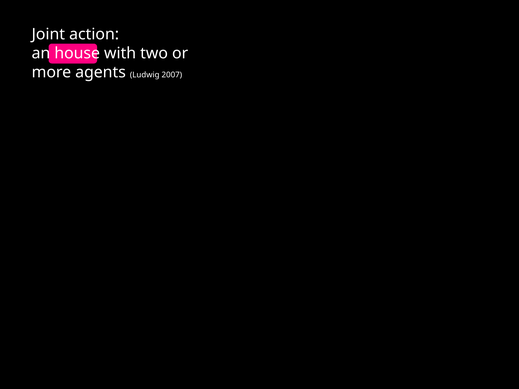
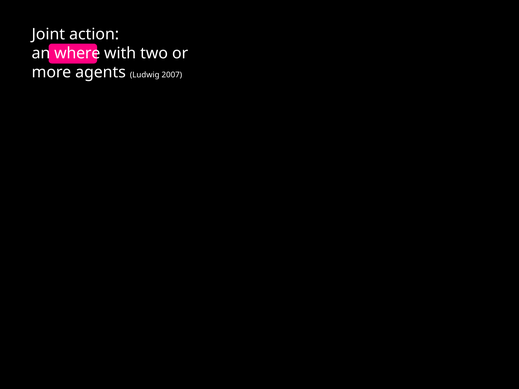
house: house -> where
